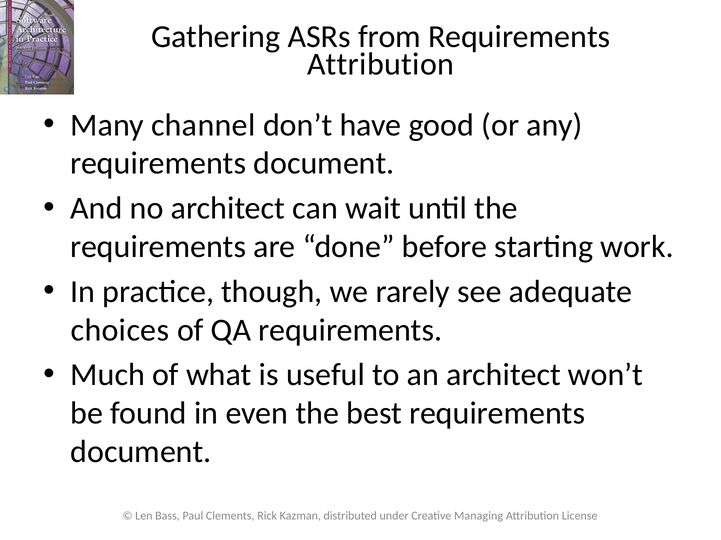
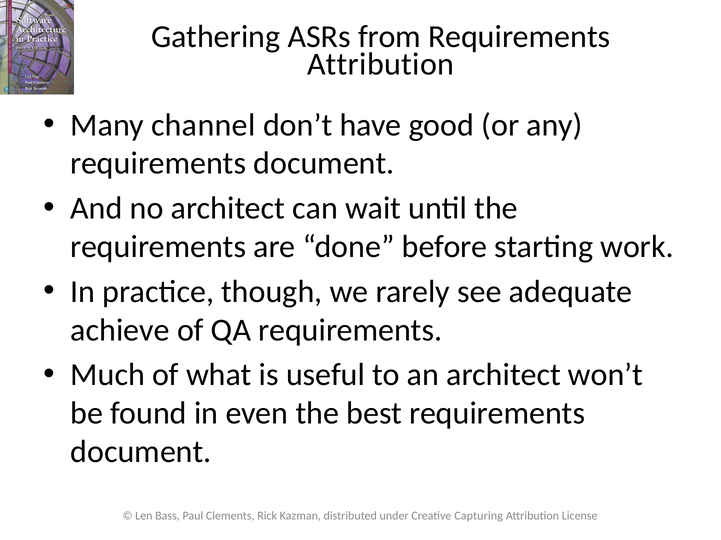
choices: choices -> achieve
Managing: Managing -> Capturing
